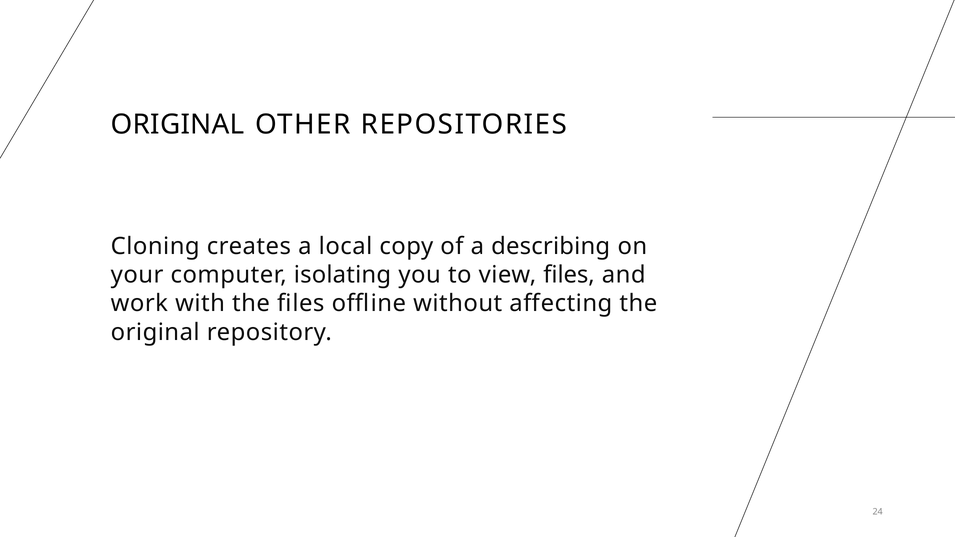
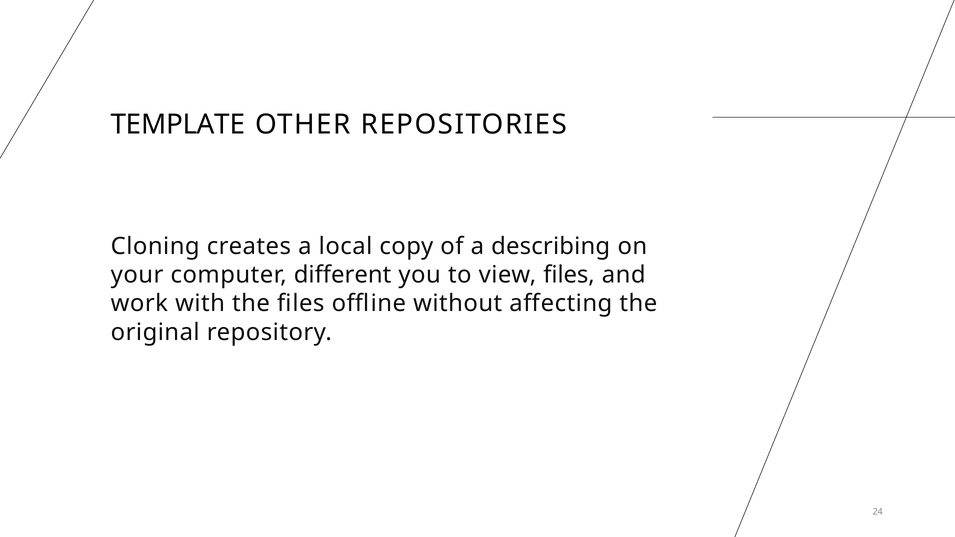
ORIGINAL at (178, 124): ORIGINAL -> TEMPLATE
isolating: isolating -> different
